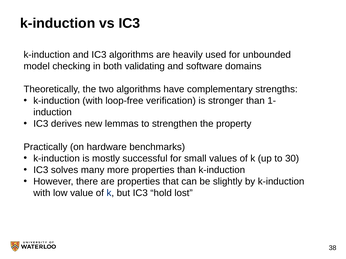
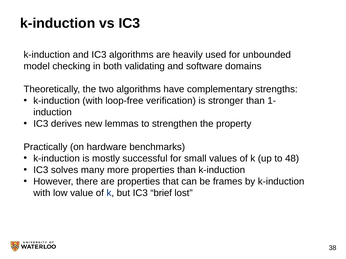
30: 30 -> 48
slightly: slightly -> frames
hold: hold -> brief
